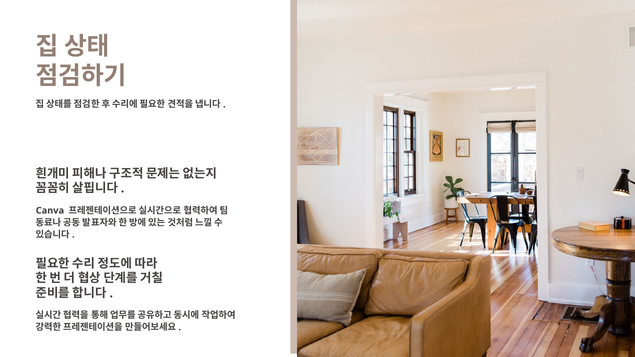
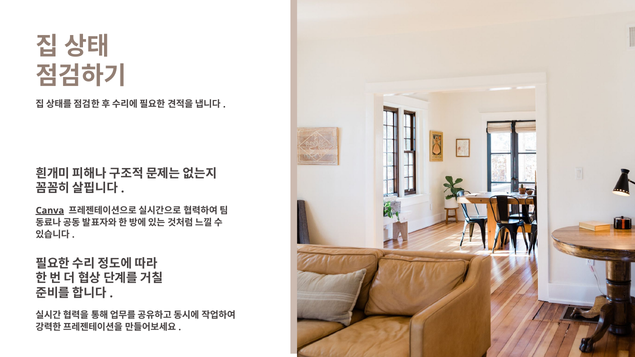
Canva underline: none -> present
